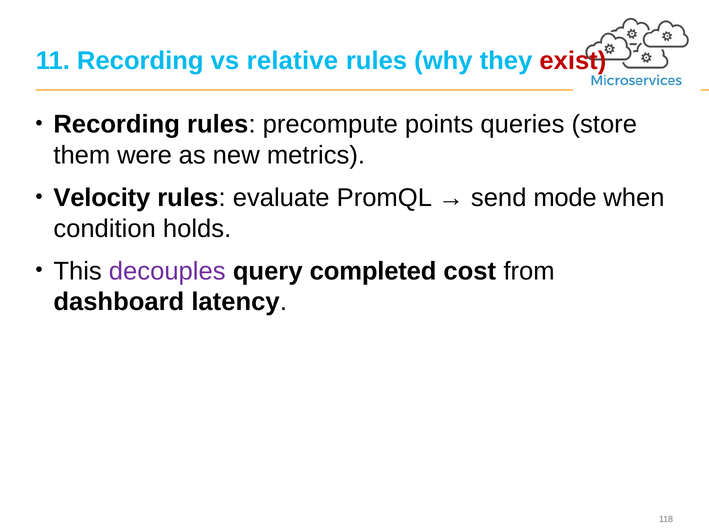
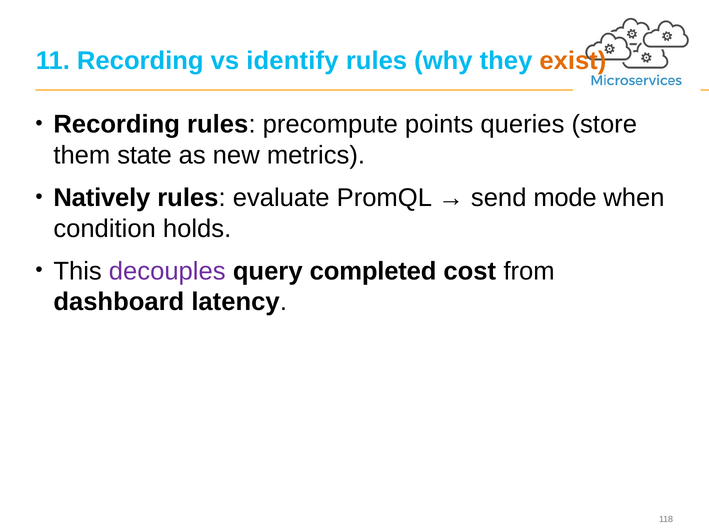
relative: relative -> identify
exist colour: red -> orange
were: were -> state
Velocity: Velocity -> Natively
